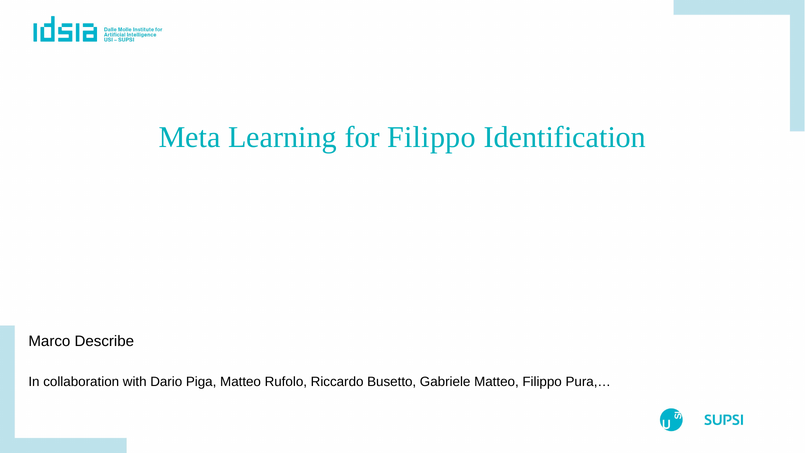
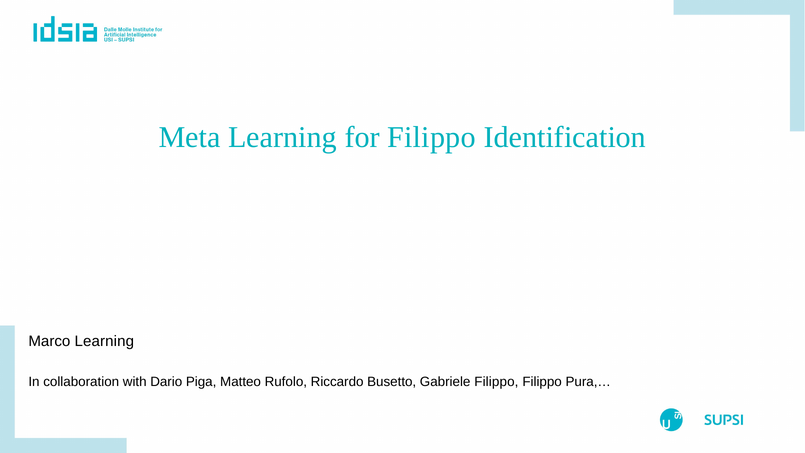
Marco Describe: Describe -> Learning
Gabriele Matteo: Matteo -> Filippo
